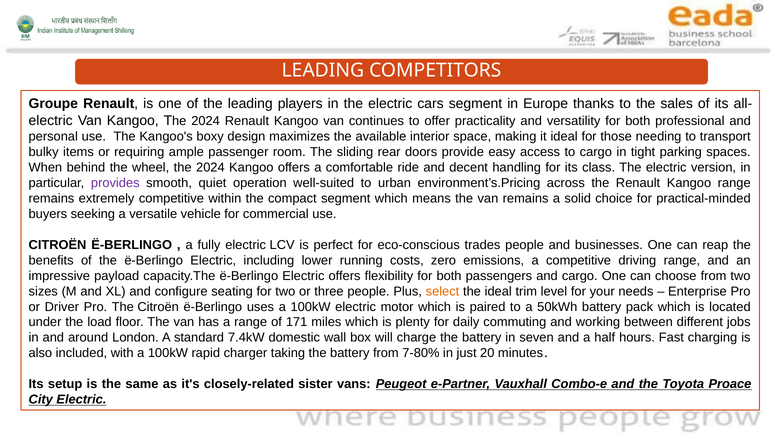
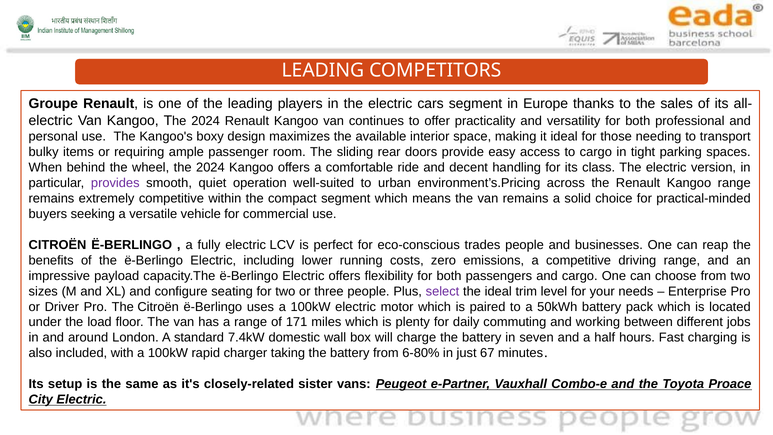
select colour: orange -> purple
7-80%: 7-80% -> 6-80%
20: 20 -> 67
